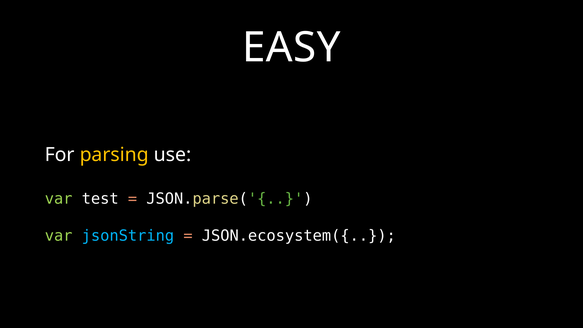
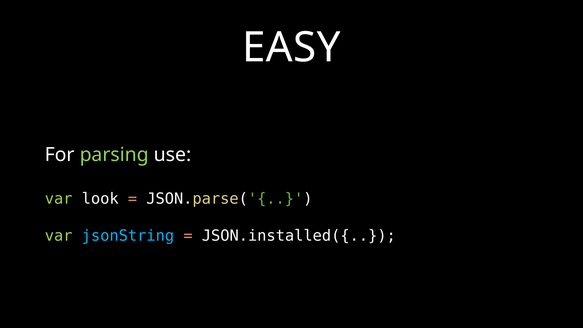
parsing colour: yellow -> light green
test: test -> look
JSON.ecosystem({: JSON.ecosystem({ -> JSON.installed({
